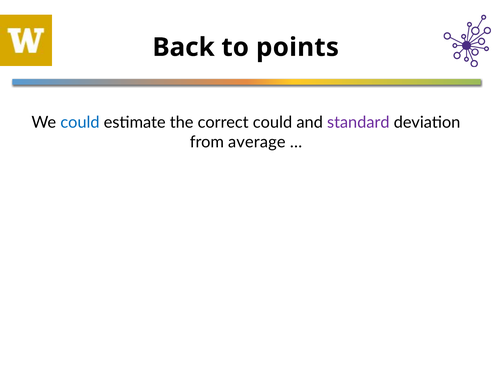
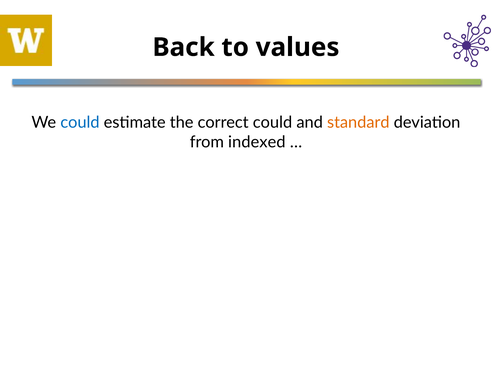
points: points -> values
standard colour: purple -> orange
average: average -> indexed
